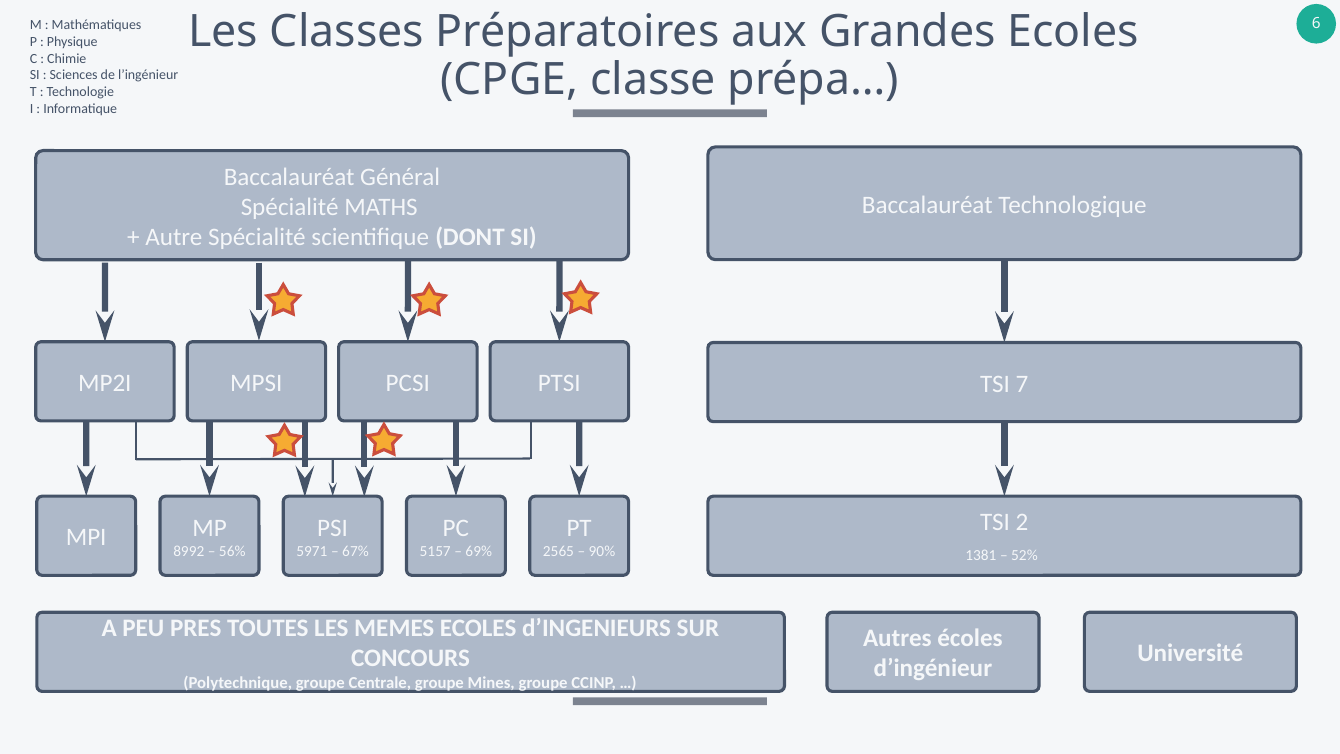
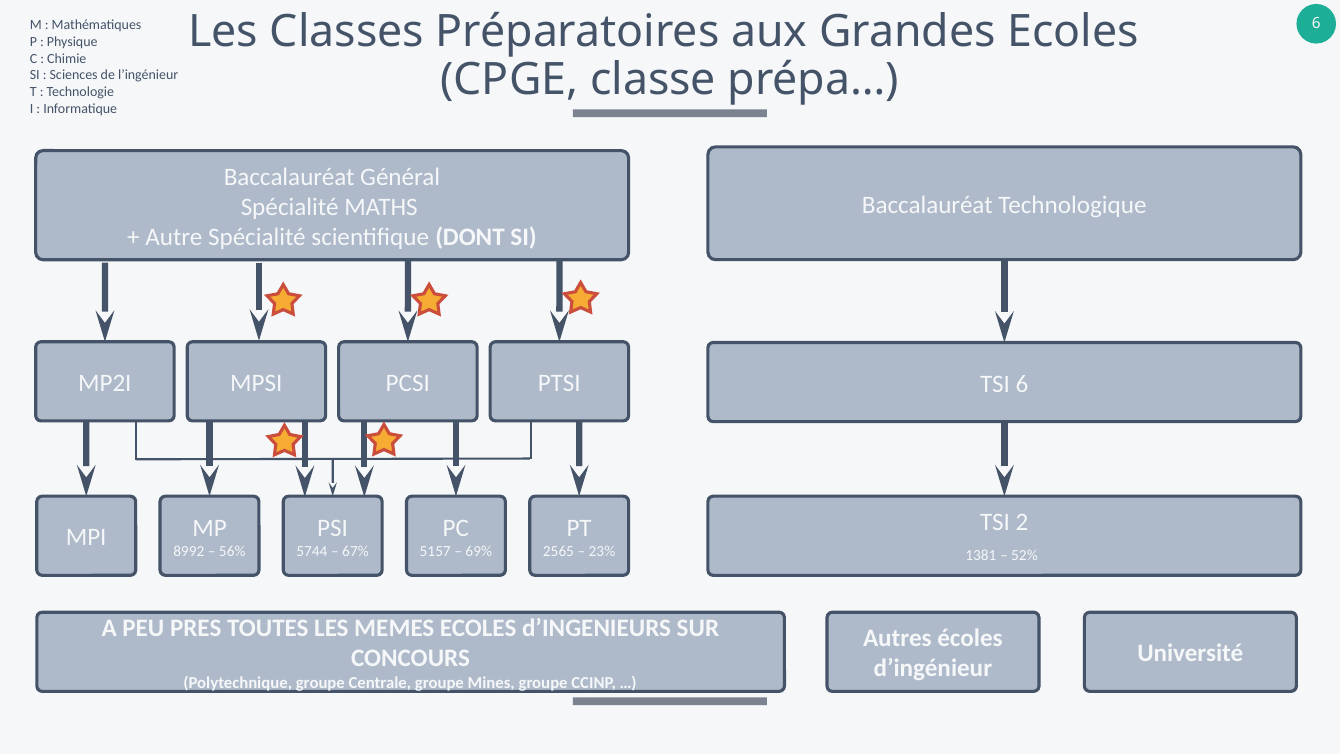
TSI 7: 7 -> 6
5971: 5971 -> 5744
90%: 90% -> 23%
